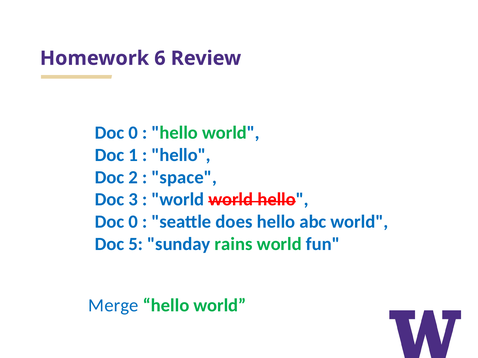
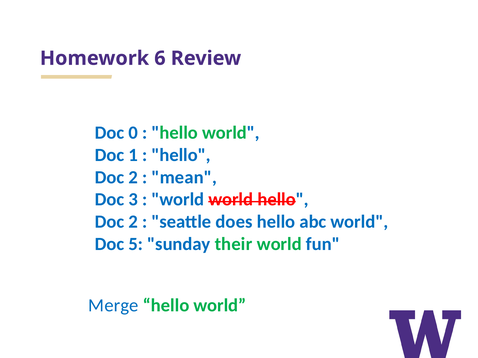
space: space -> mean
0 at (133, 222): 0 -> 2
rains: rains -> their
